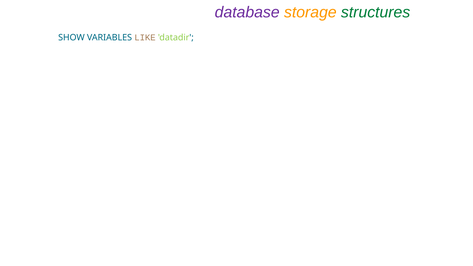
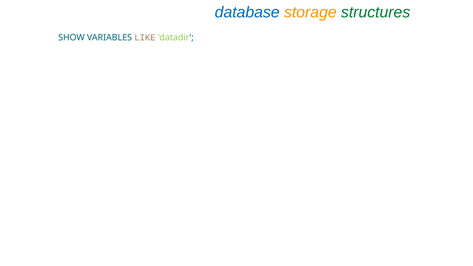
database colour: purple -> blue
